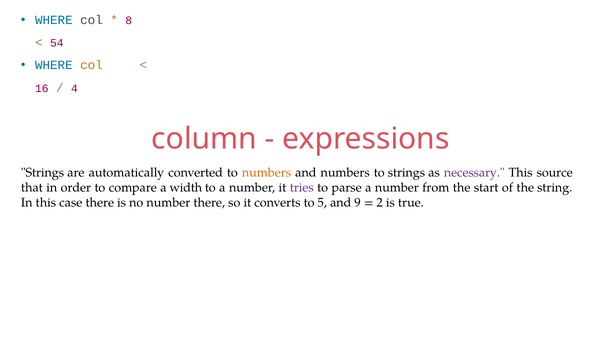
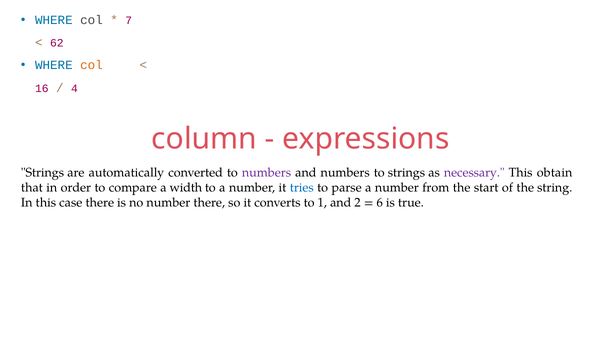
8: 8 -> 7
54: 54 -> 62
numbers at (267, 173) colour: orange -> purple
source: source -> obtain
tries colour: purple -> blue
5: 5 -> 1
9: 9 -> 2
2: 2 -> 6
